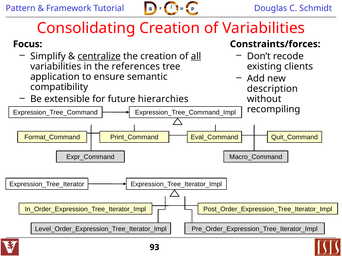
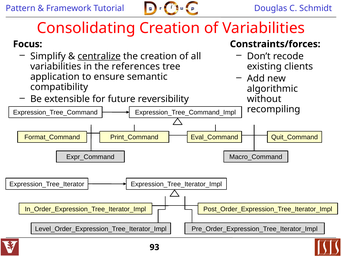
all underline: present -> none
description: description -> algorithmic
hierarchies: hierarchies -> reversibility
